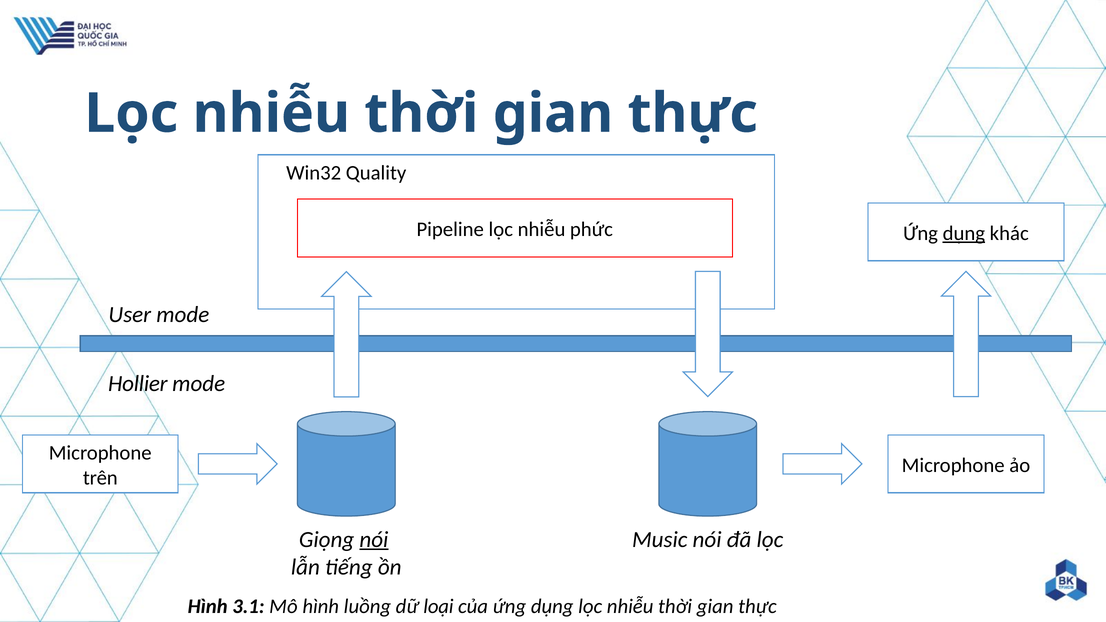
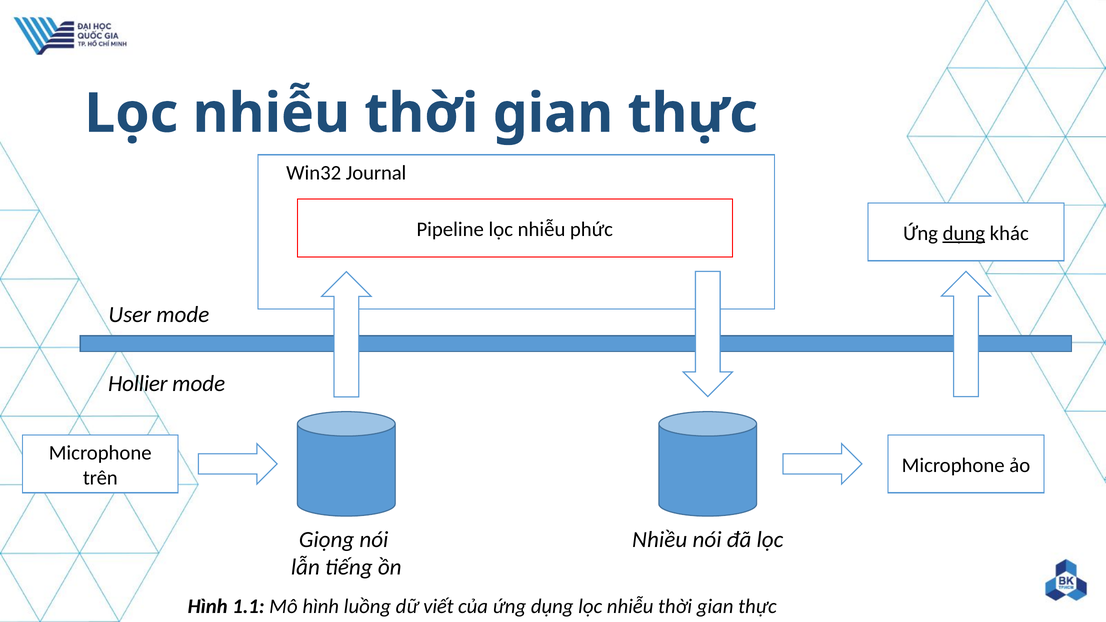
Quality: Quality -> Journal
nói at (374, 540) underline: present -> none
Music: Music -> Nhiều
3.1: 3.1 -> 1.1
loại: loại -> viết
